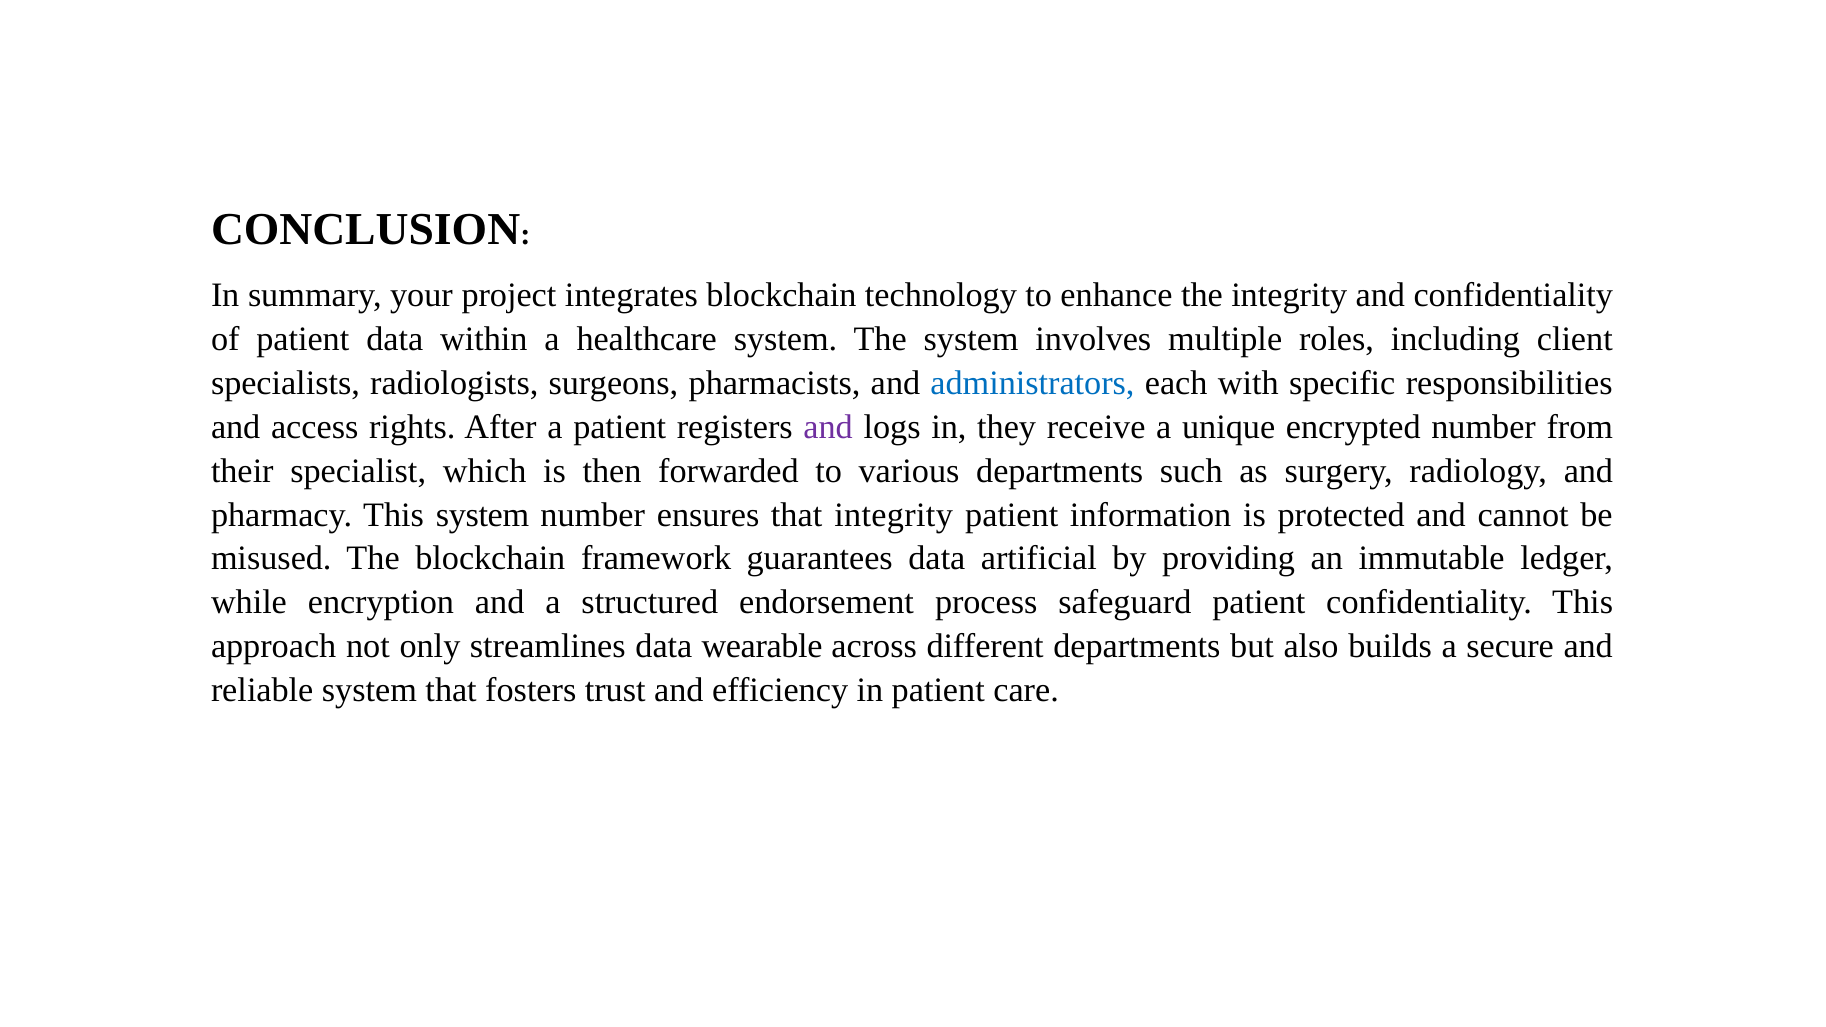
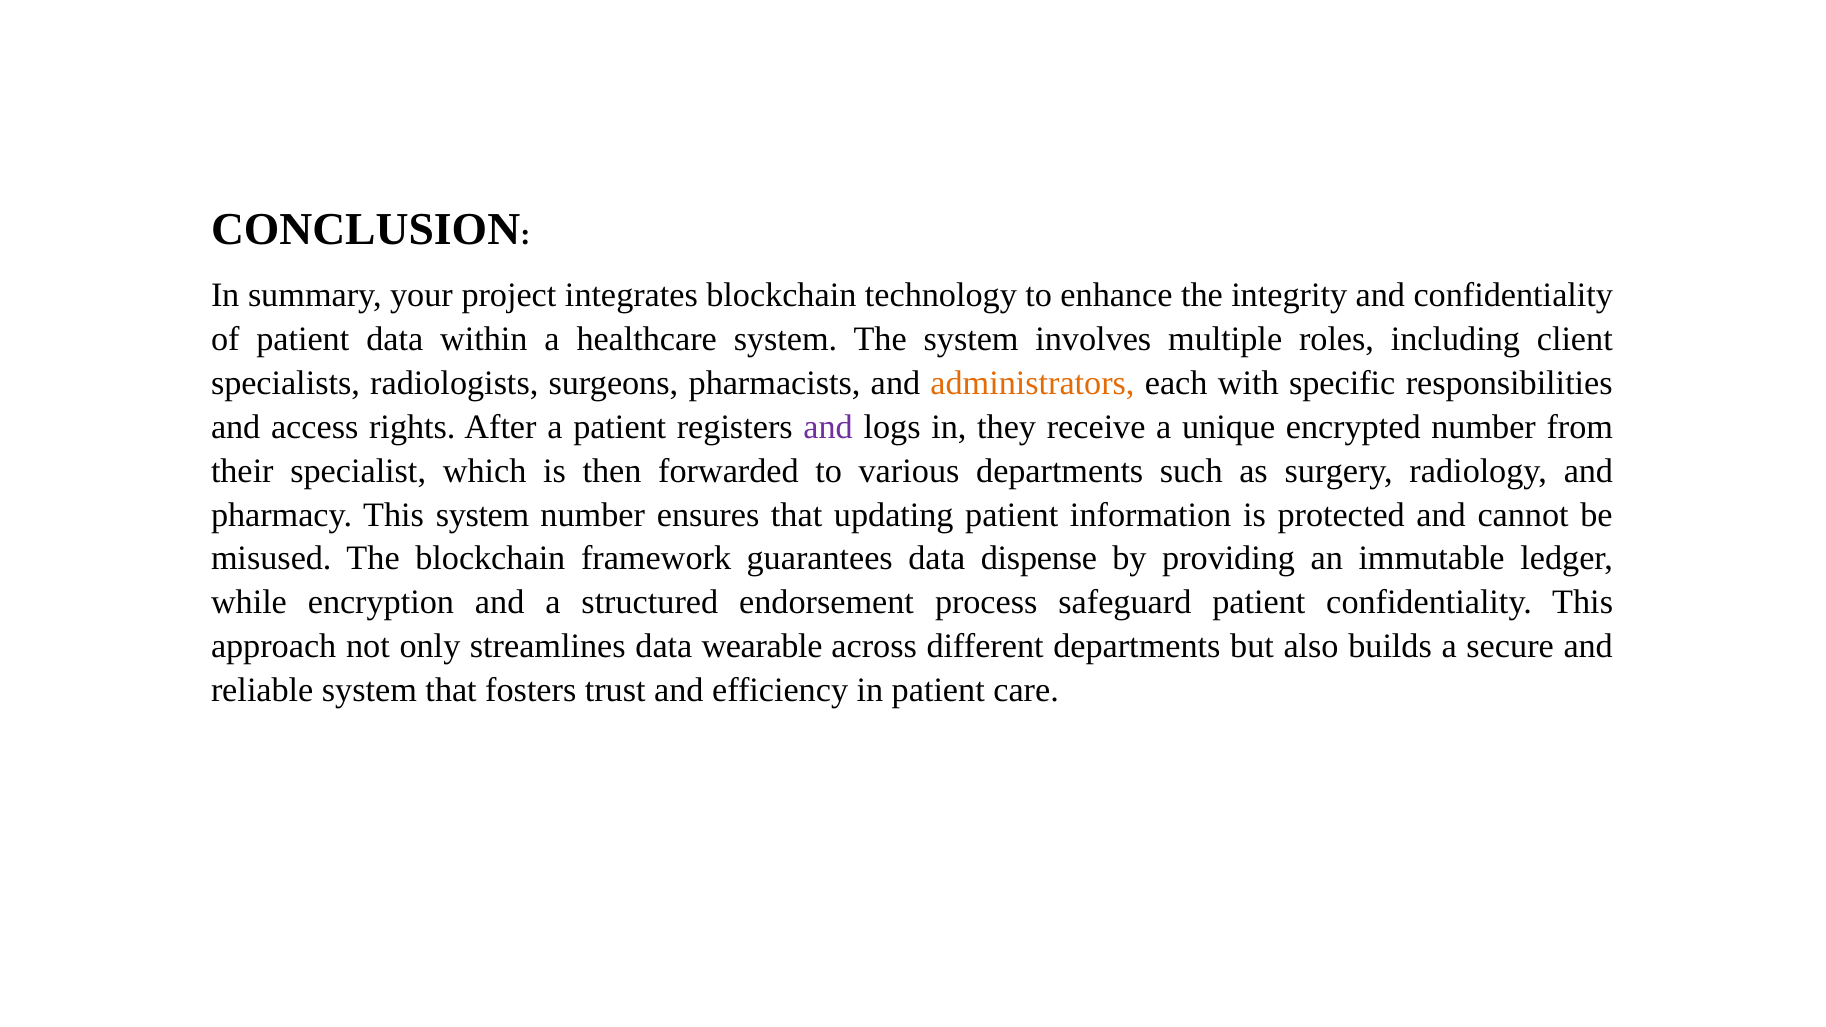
administrators colour: blue -> orange
that integrity: integrity -> updating
artificial: artificial -> dispense
